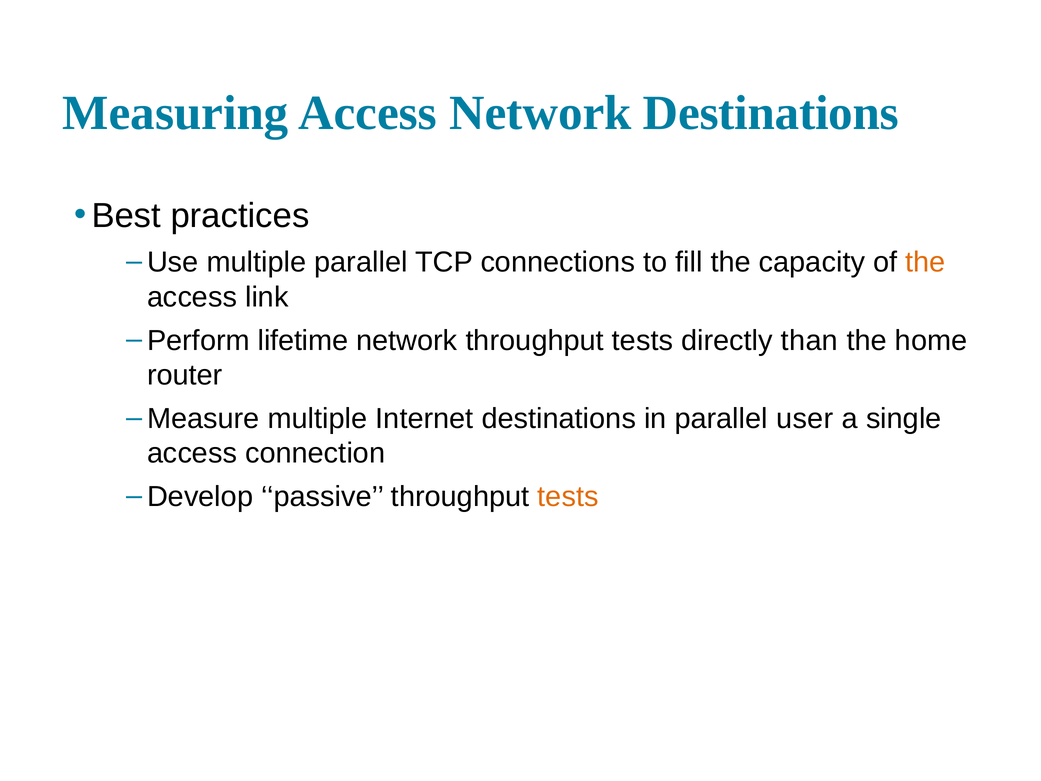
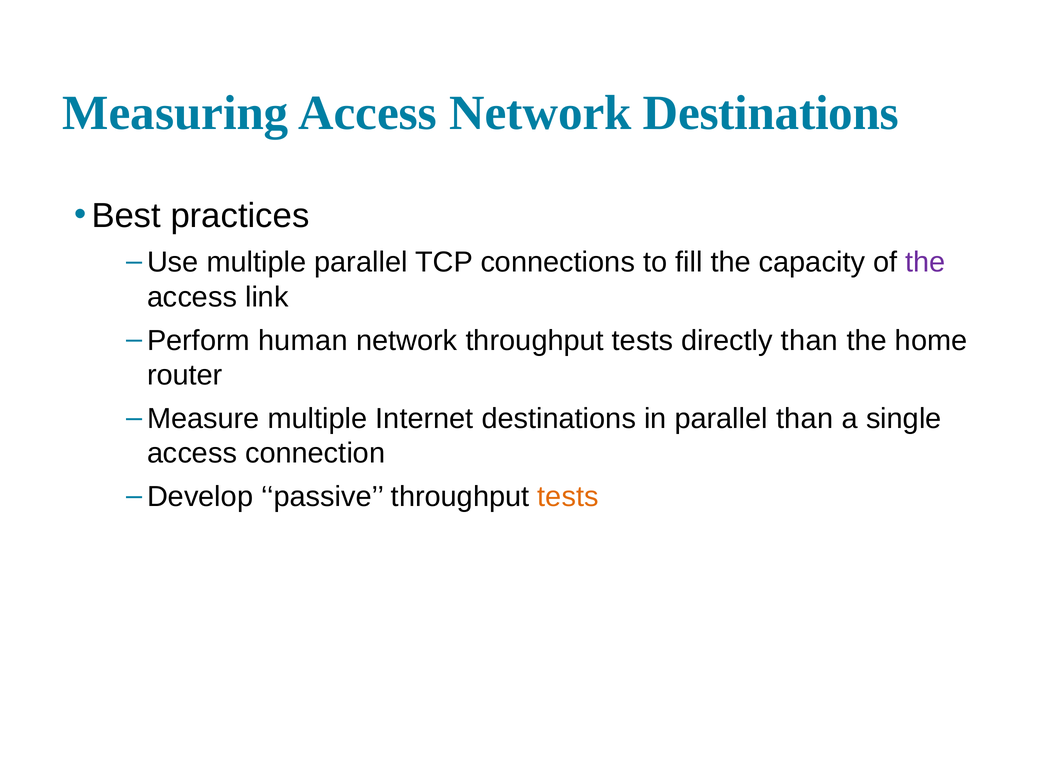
the at (925, 262) colour: orange -> purple
lifetime: lifetime -> human
parallel user: user -> than
